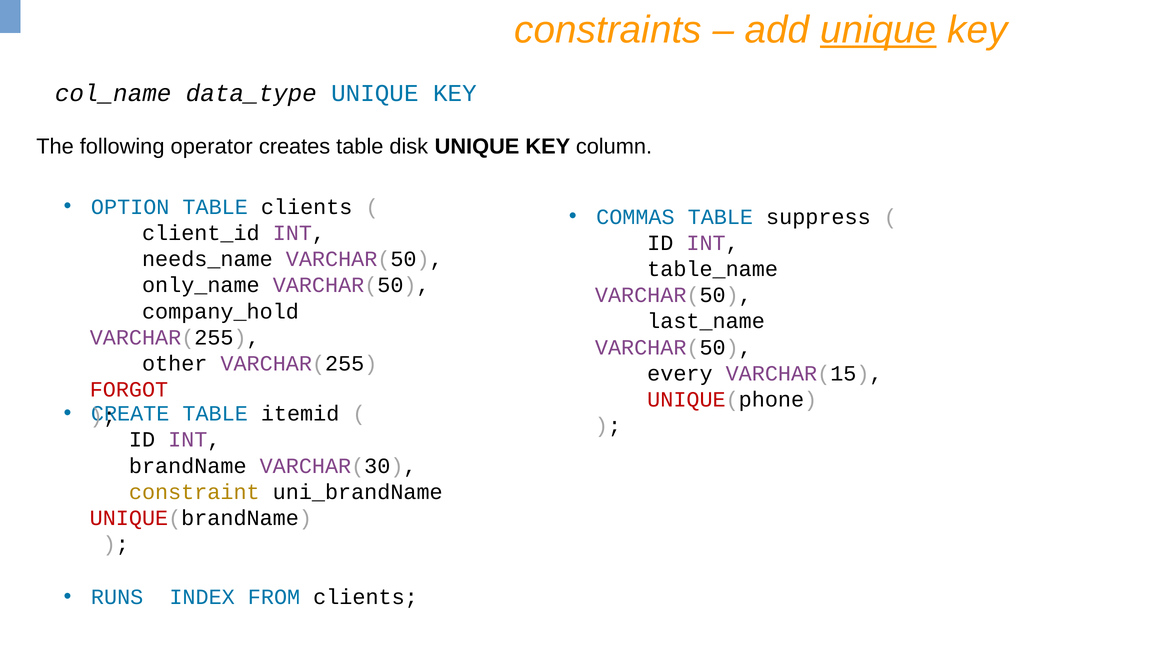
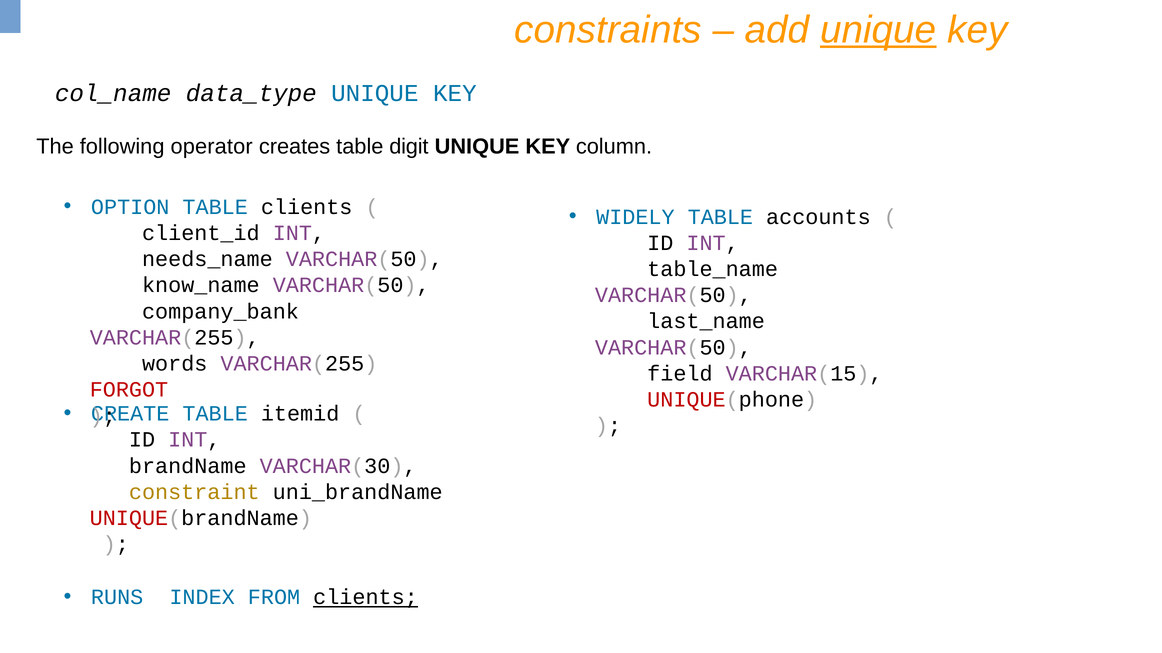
disk: disk -> digit
COMMAS: COMMAS -> WIDELY
suppress: suppress -> accounts
only_name: only_name -> know_name
company_hold: company_hold -> company_bank
other: other -> words
every: every -> field
clients at (366, 598) underline: none -> present
